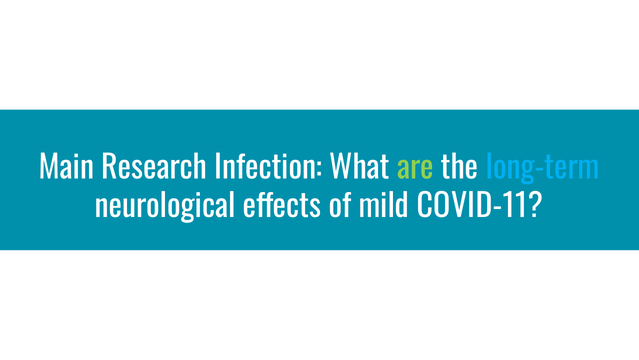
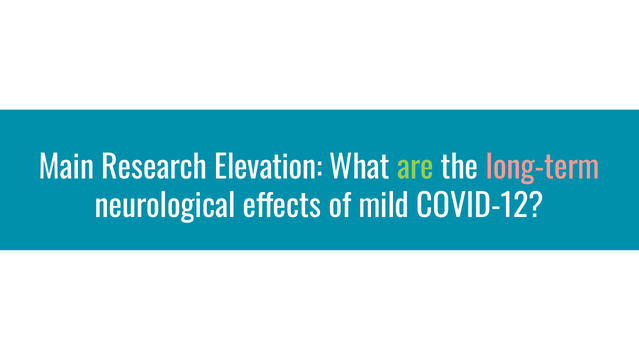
Infection: Infection -> Elevation
long-term colour: light blue -> pink
COVID-11: COVID-11 -> COVID-12
